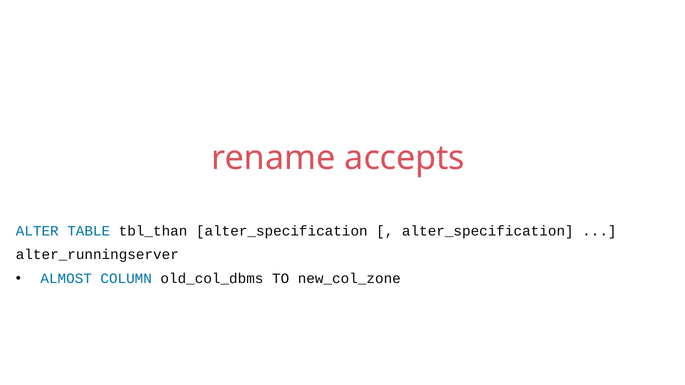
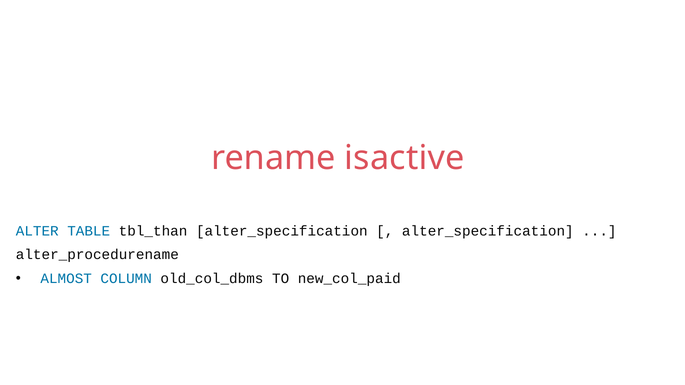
accepts: accepts -> isactive
alter_runningserver: alter_runningserver -> alter_procedurename
new_col_zone: new_col_zone -> new_col_paid
